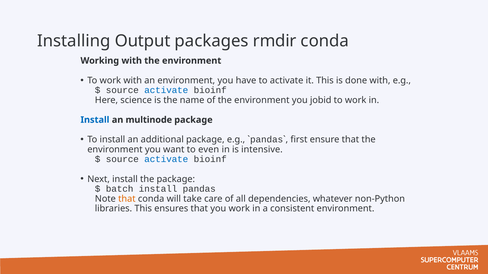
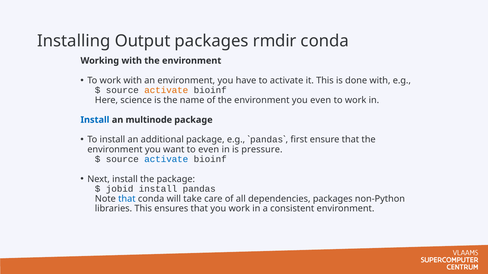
activate at (166, 90) colour: blue -> orange
you jobid: jobid -> even
intensive: intensive -> pressure
batch: batch -> jobid
that at (127, 199) colour: orange -> blue
dependencies whatever: whatever -> packages
